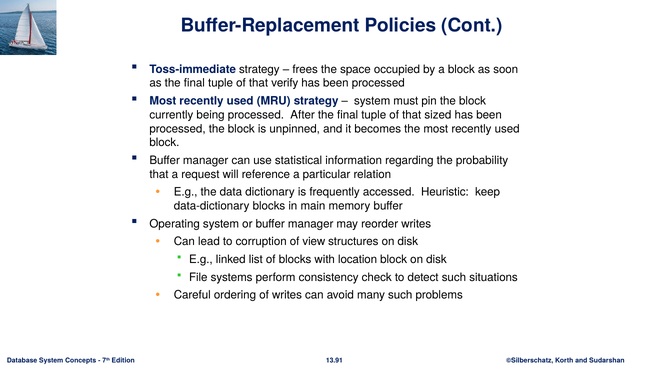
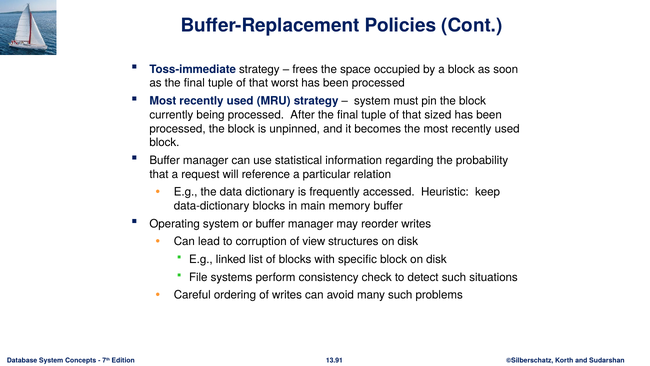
verify: verify -> worst
location: location -> specific
